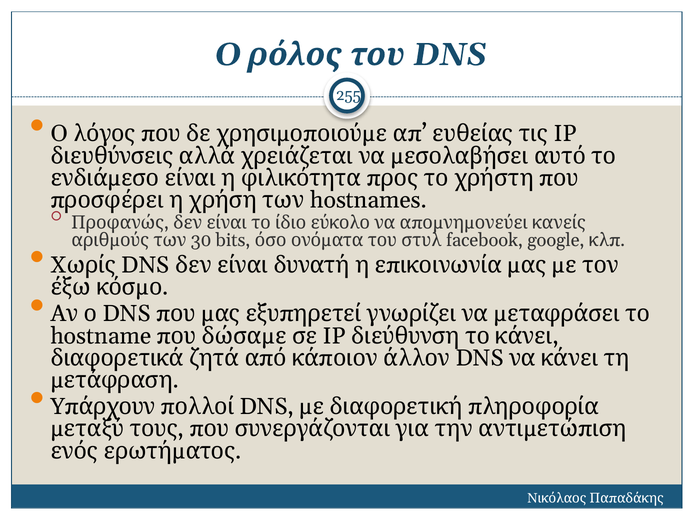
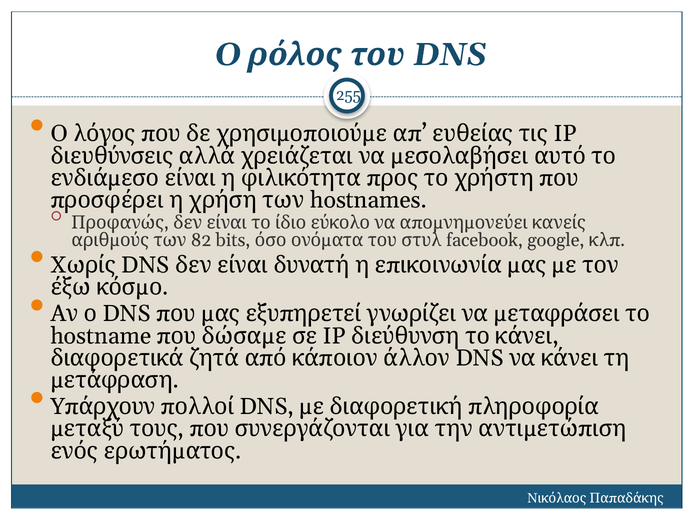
30: 30 -> 82
